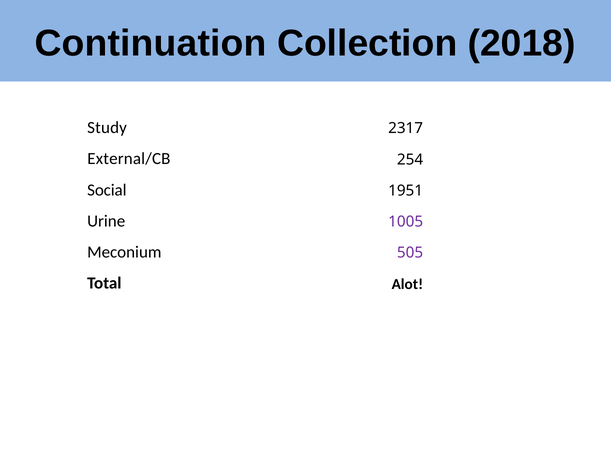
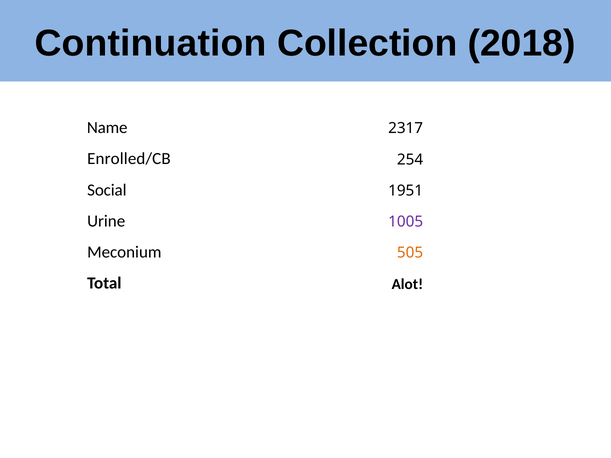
Study: Study -> Name
External/CB: External/CB -> Enrolled/CB
505 colour: purple -> orange
